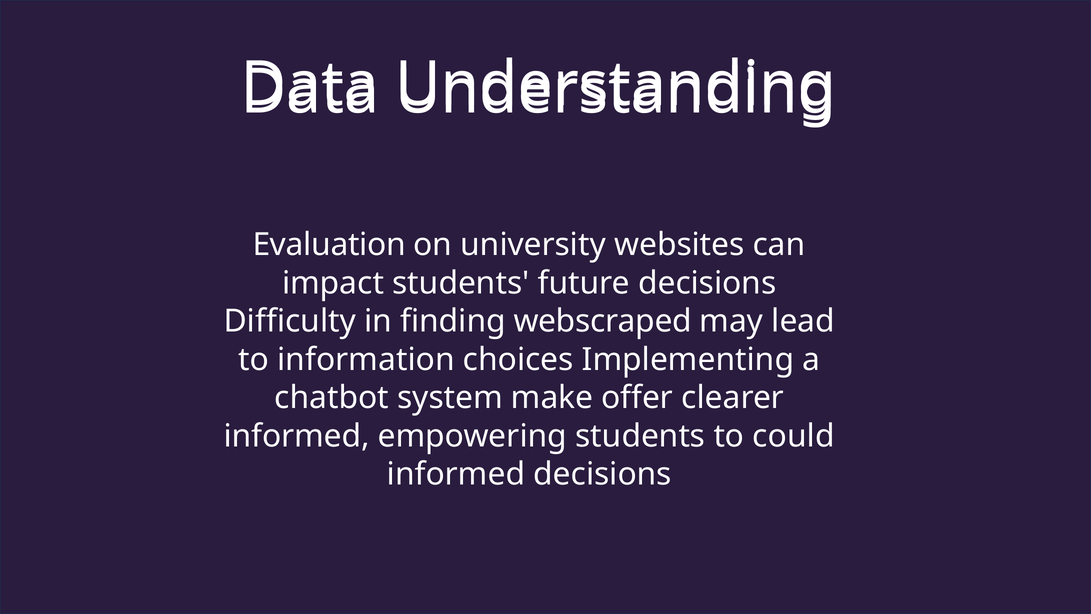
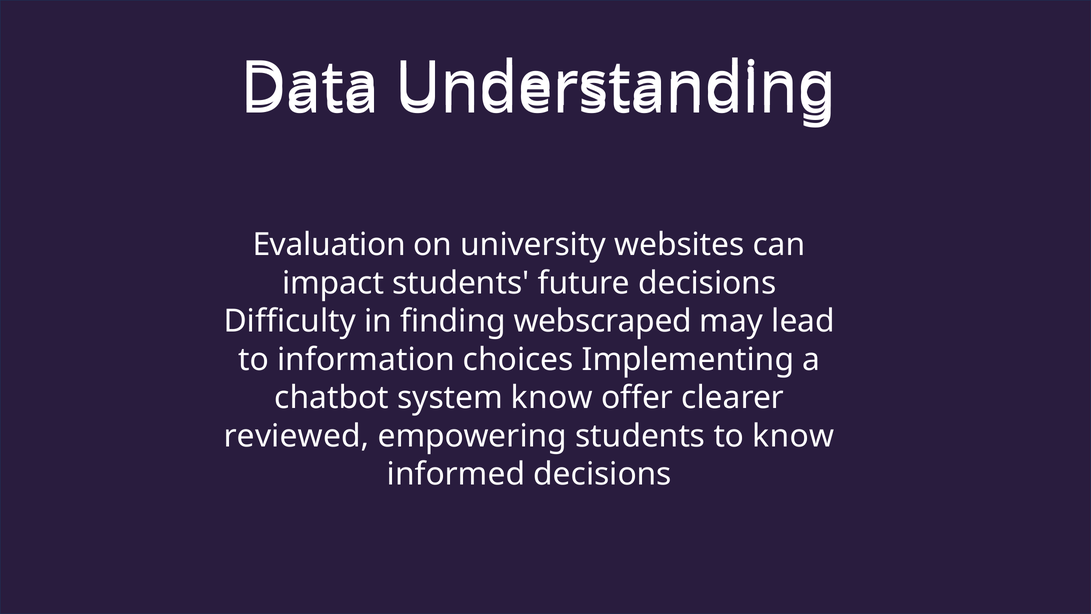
system make: make -> know
informed at (297, 436): informed -> reviewed
to could: could -> know
